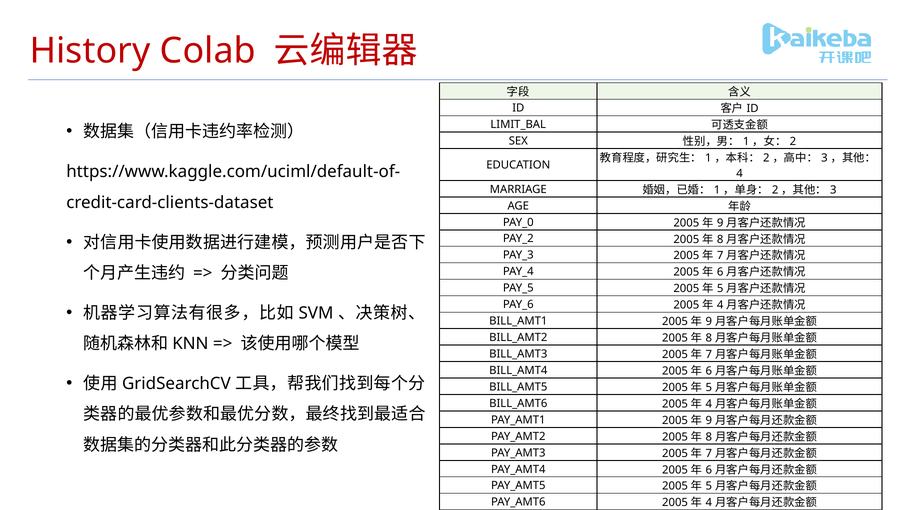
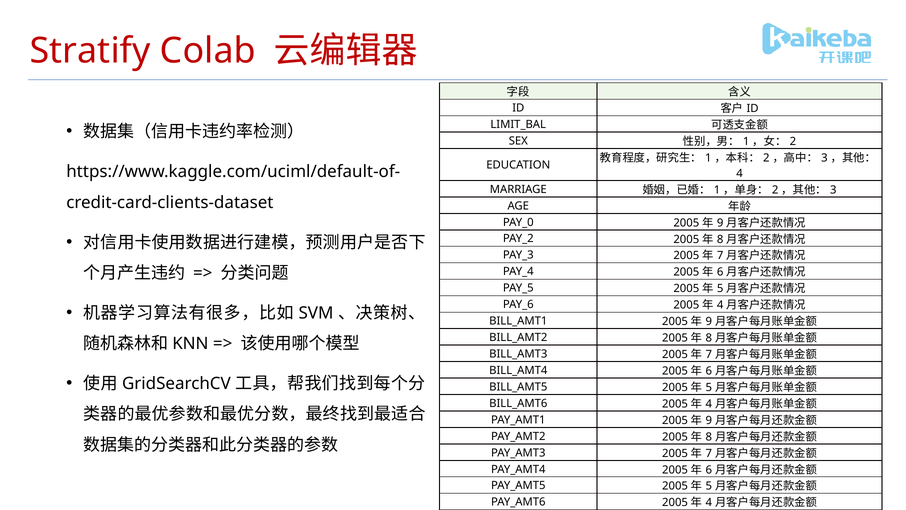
History: History -> Stratify
